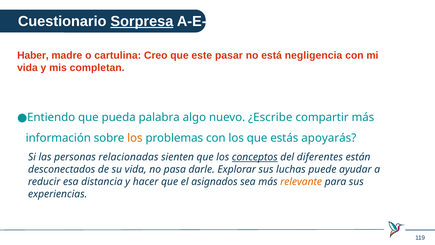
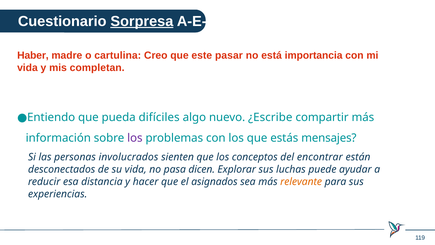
negligencia: negligencia -> importancia
palabra: palabra -> difíciles
los at (135, 138) colour: orange -> purple
apoyarás: apoyarás -> mensajes
relacionadas: relacionadas -> involucrados
conceptos underline: present -> none
diferentes: diferentes -> encontrar
darle: darle -> dicen
